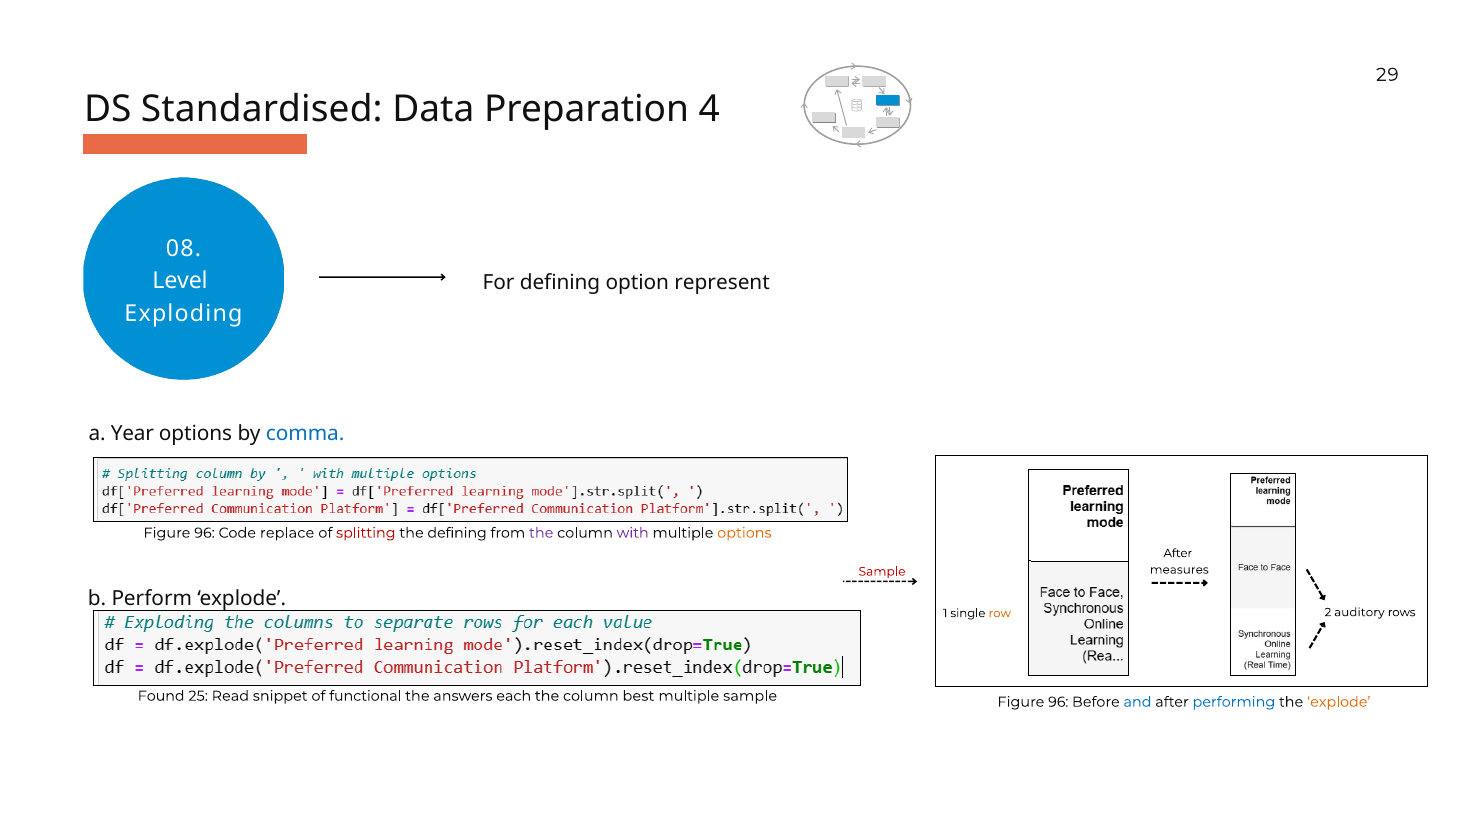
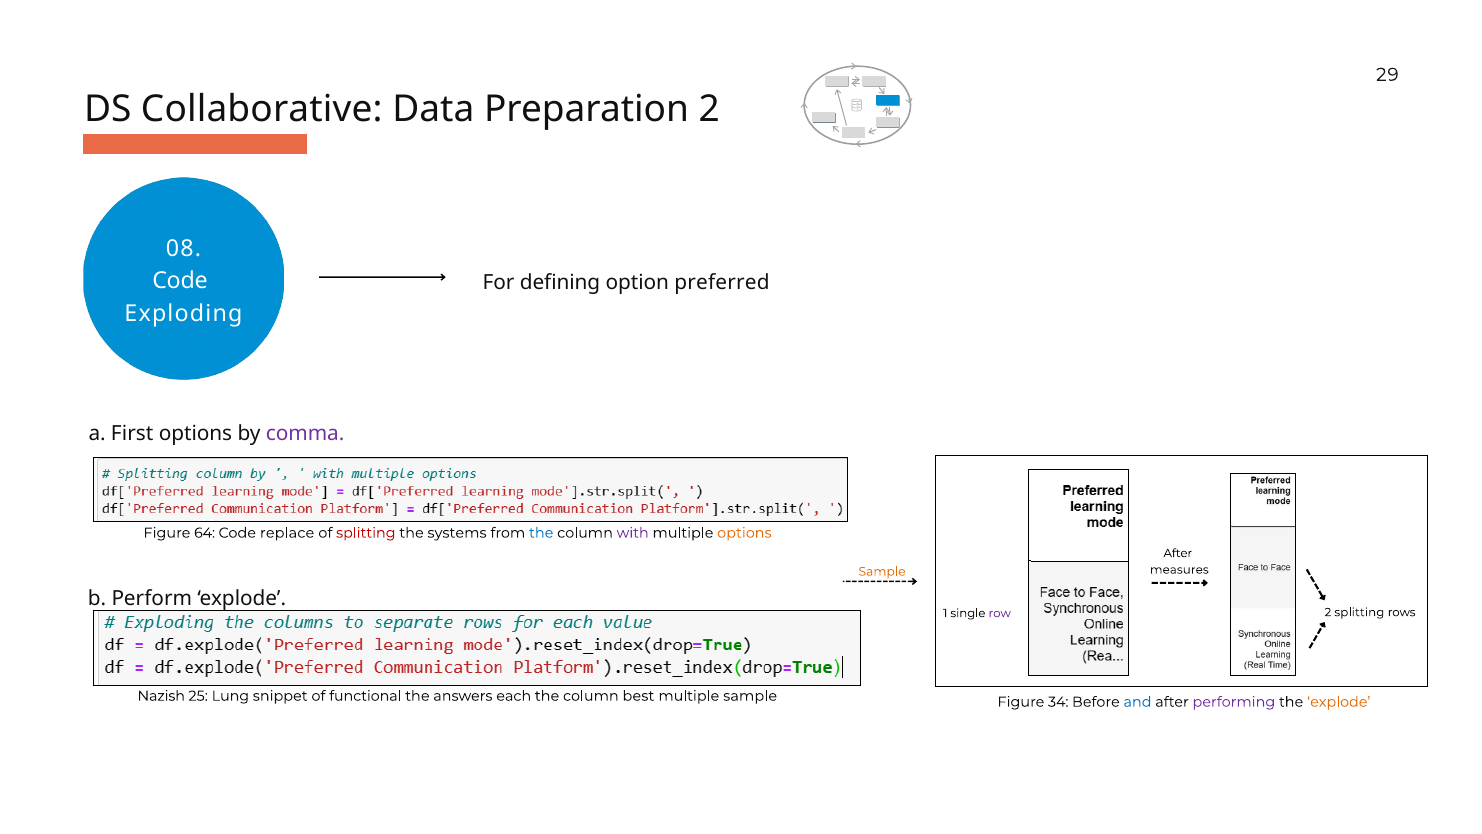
Standardised: Standardised -> Collaborative
Preparation 4: 4 -> 2
Level at (180, 281): Level -> Code
represent: represent -> preferred
Year: Year -> First
comma colour: blue -> purple
96 at (204, 533): 96 -> 64
the defining: defining -> systems
the at (541, 533) colour: purple -> blue
Sample at (882, 571) colour: red -> orange
2 auditory: auditory -> splitting
row colour: orange -> purple
Found: Found -> Nazish
Read: Read -> Lung
96 at (1058, 702): 96 -> 34
performing colour: blue -> purple
